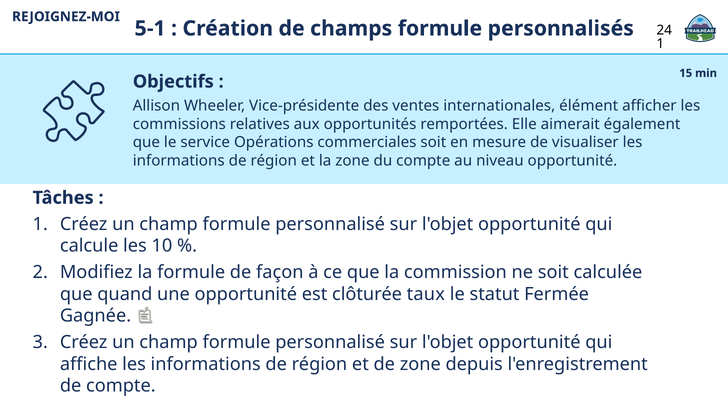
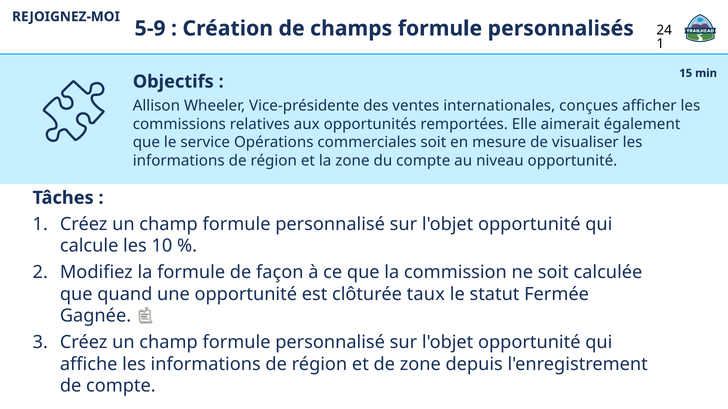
5-1: 5-1 -> 5-9
élément: élément -> conçues
